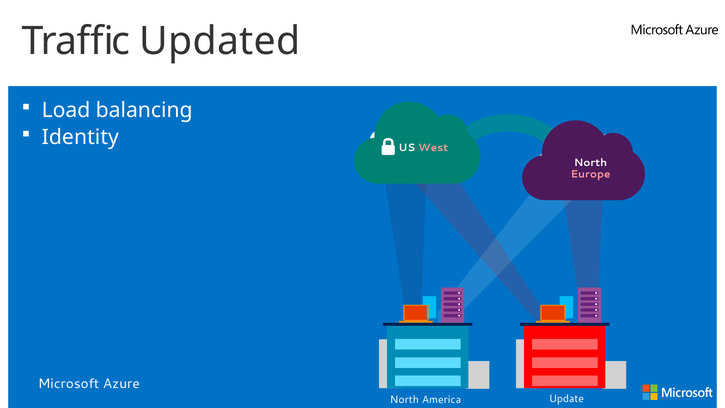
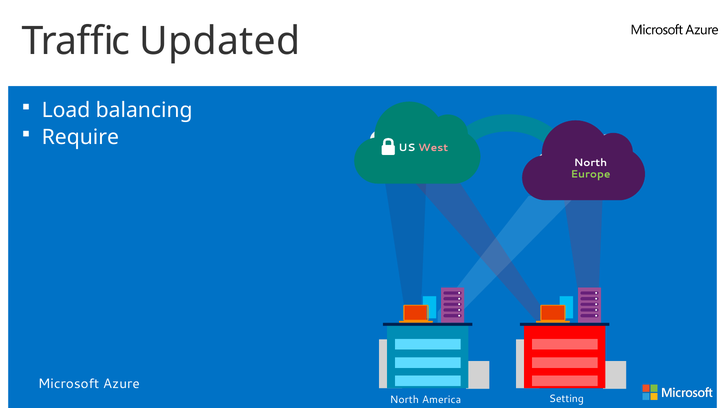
Identity: Identity -> Require
Europe colour: pink -> light green
Update: Update -> Setting
